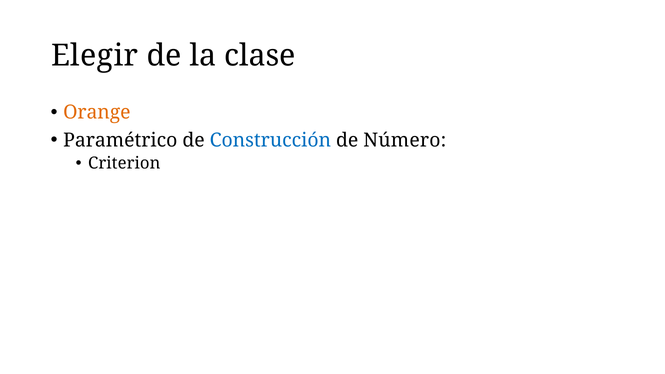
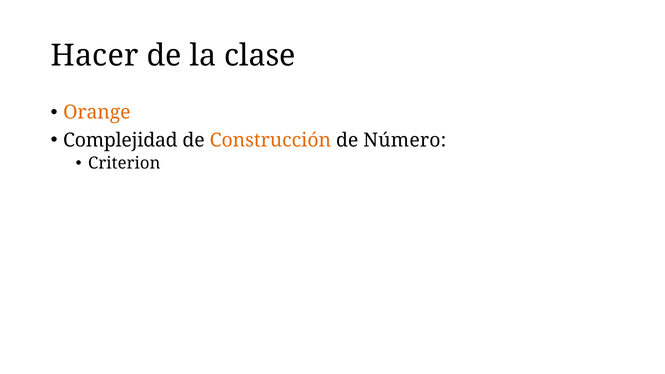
Elegir: Elegir -> Hacer
Paramétrico: Paramétrico -> Complejidad
Construcción colour: blue -> orange
